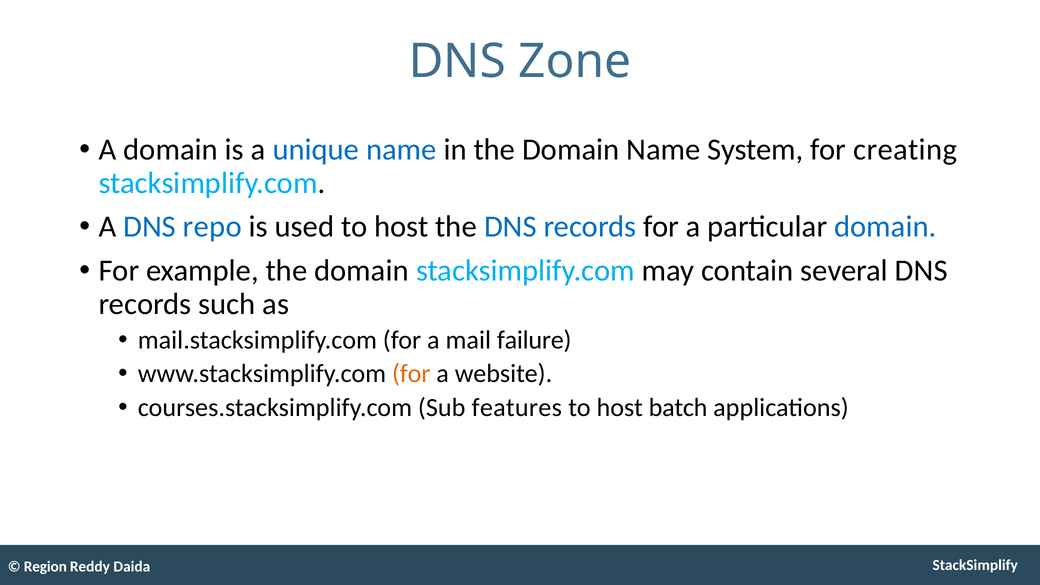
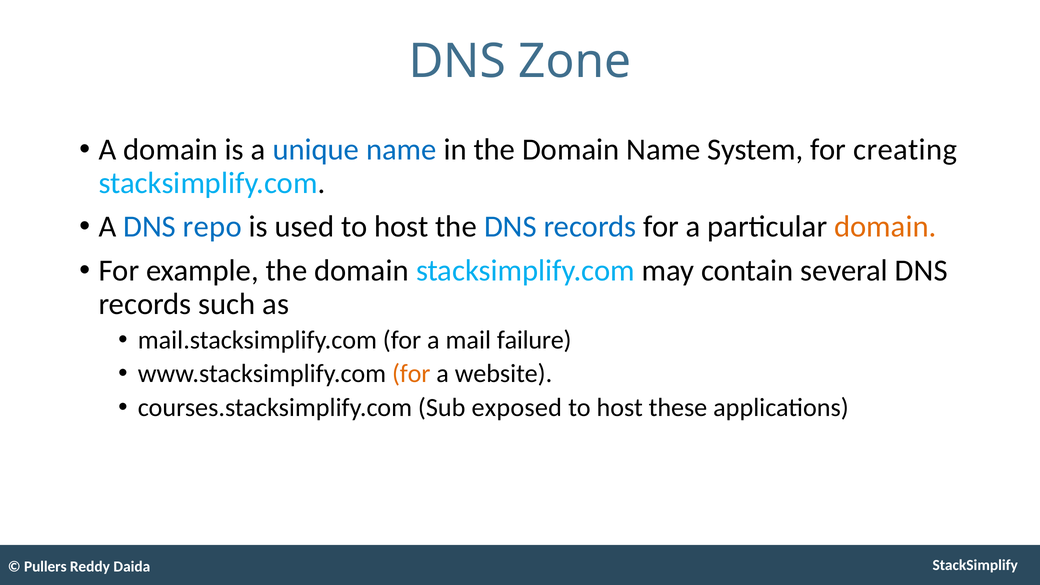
domain at (885, 227) colour: blue -> orange
features: features -> exposed
batch: batch -> these
Region: Region -> Pullers
